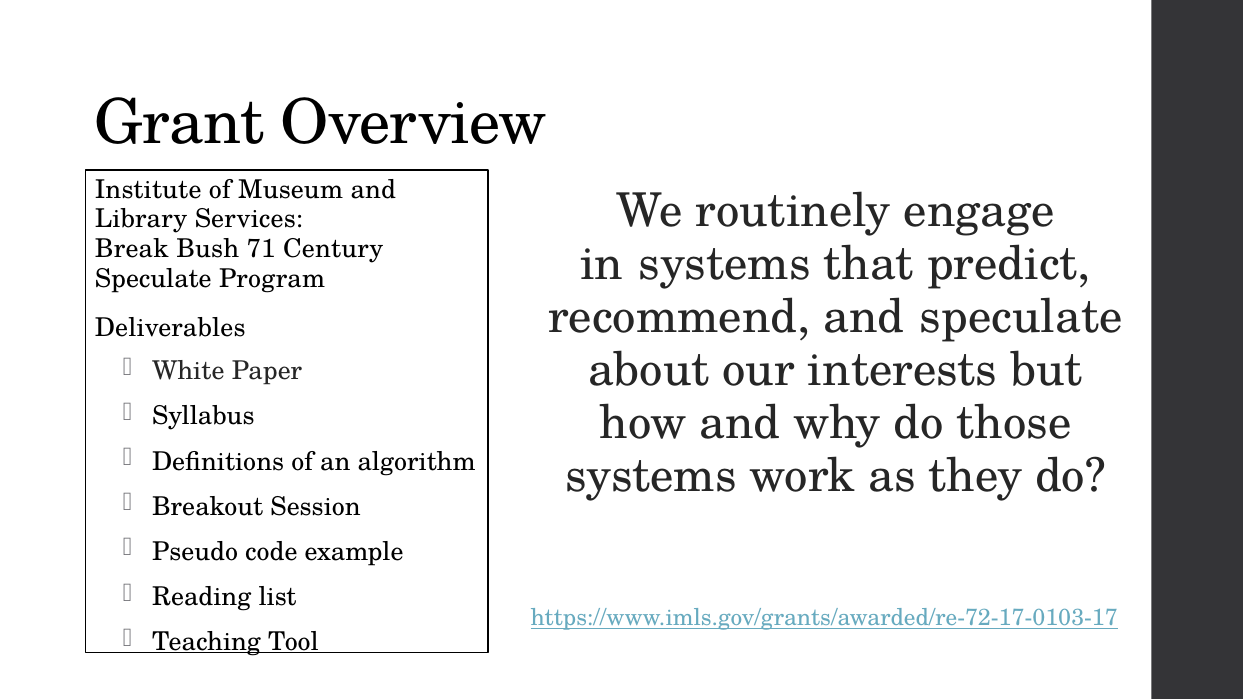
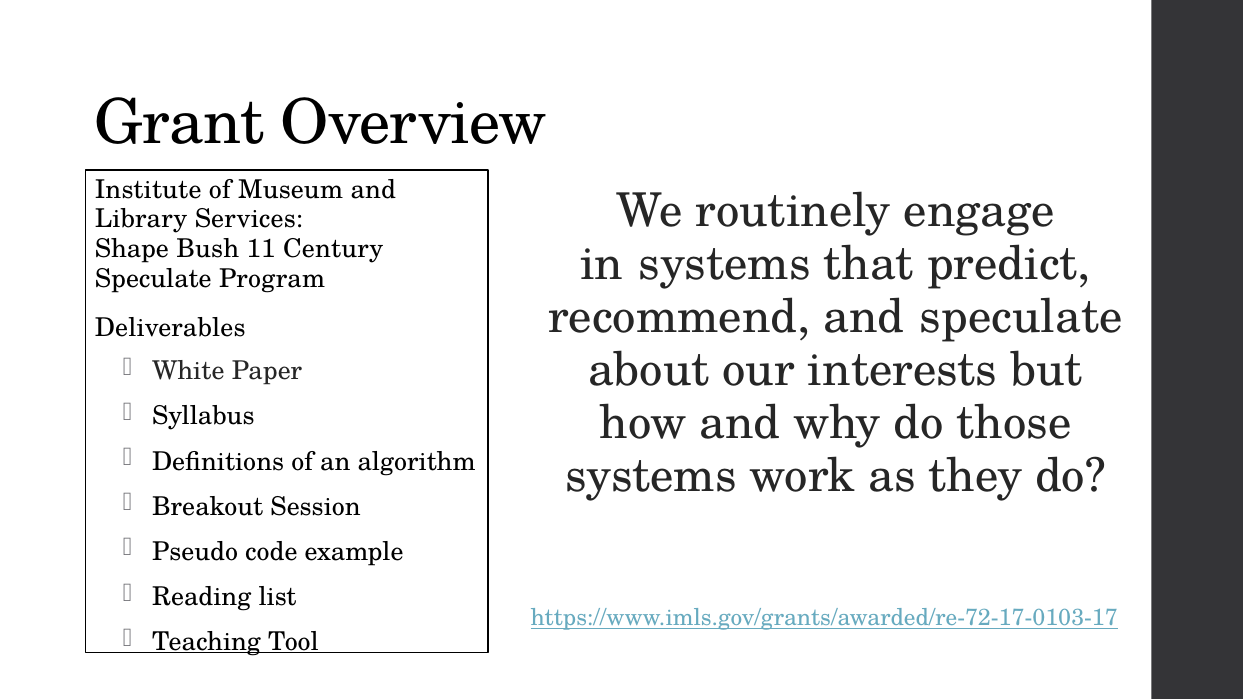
Break: Break -> Shape
71: 71 -> 11
